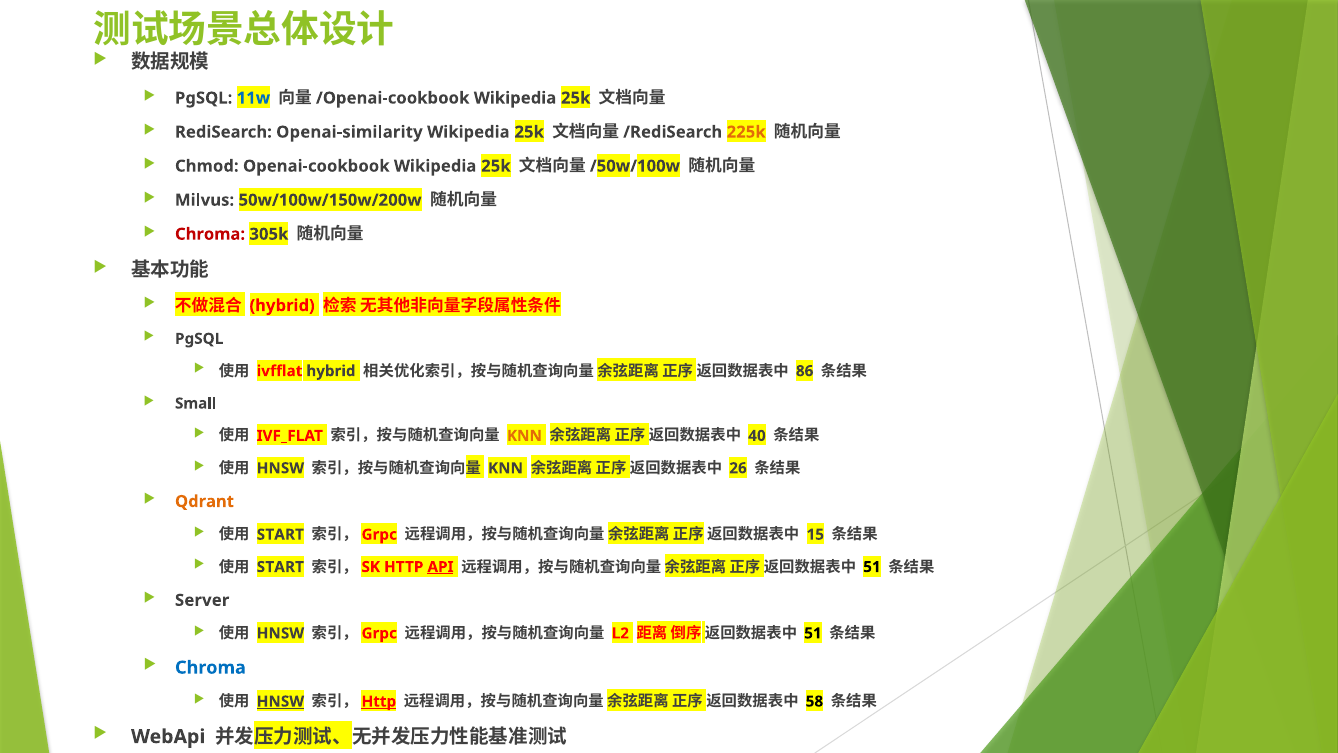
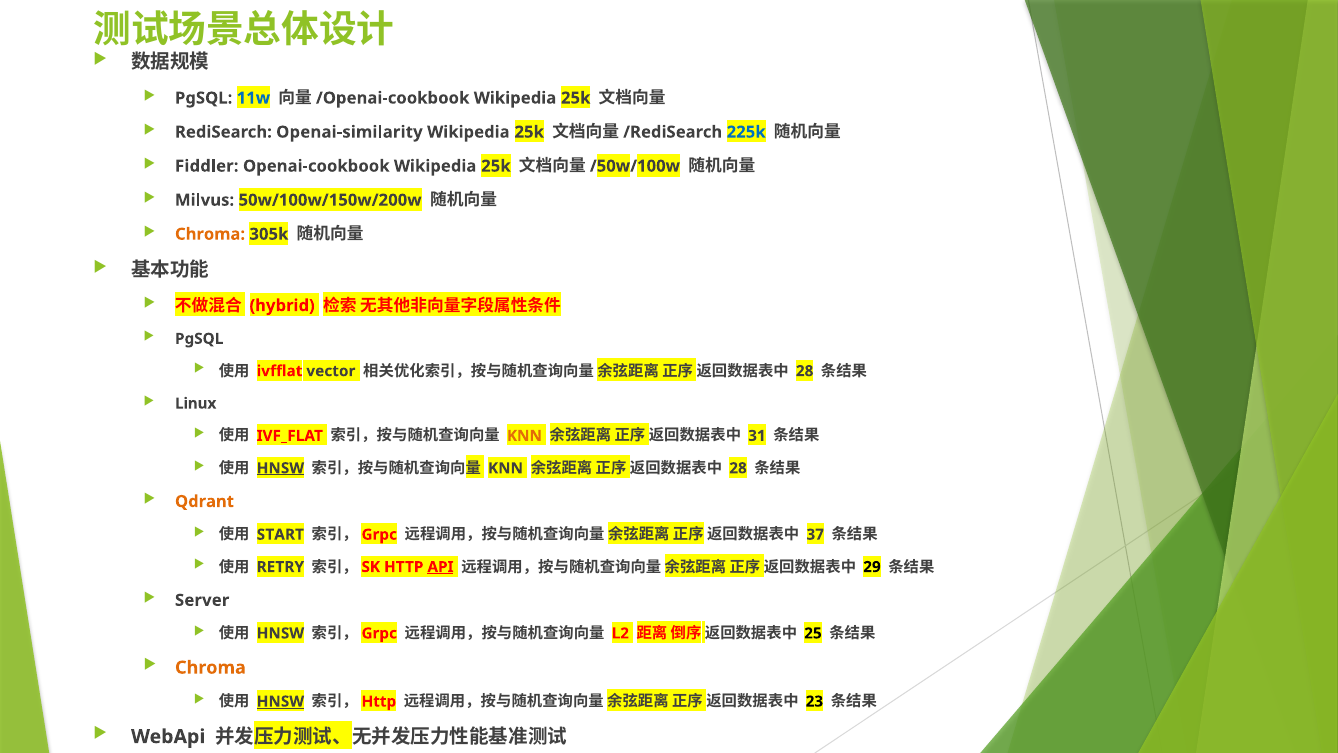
225k colour: orange -> blue
Chmod: Chmod -> Fiddler
Chroma at (210, 234) colour: red -> orange
ivfflat hybrid: hybrid -> vector
86 at (805, 371): 86 -> 28
Small: Small -> Linux
40: 40 -> 31
HNSW at (280, 468) underline: none -> present
26 at (738, 468): 26 -> 28
15: 15 -> 37
START at (280, 567): START -> RETRY
51 at (872, 567): 51 -> 29
51 at (813, 633): 51 -> 25
Chroma at (210, 667) colour: blue -> orange
Http at (379, 701) underline: present -> none
58: 58 -> 23
